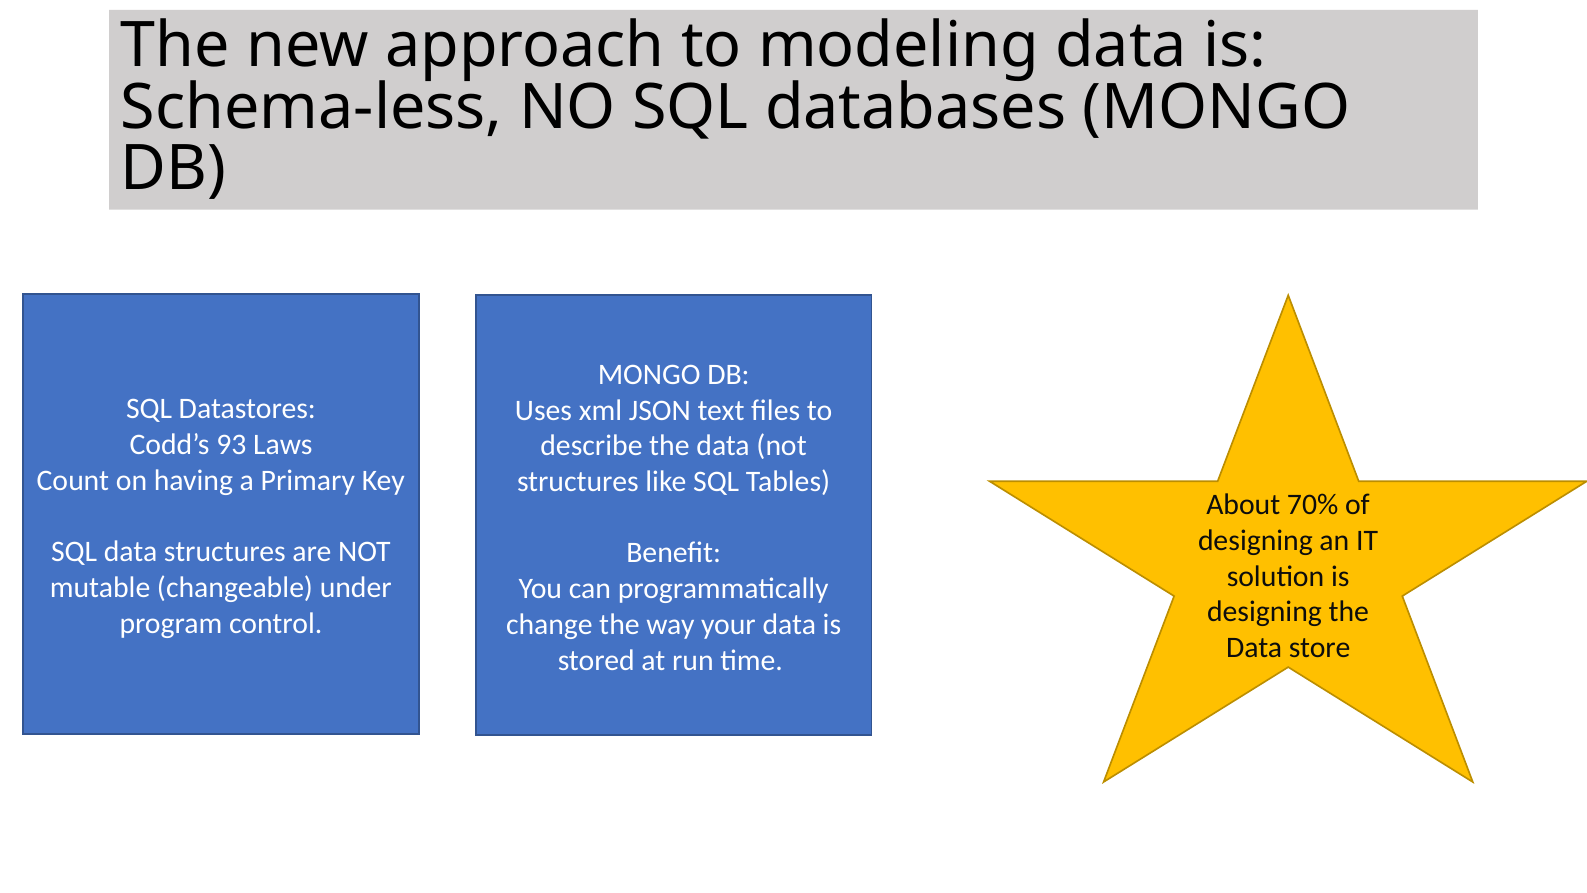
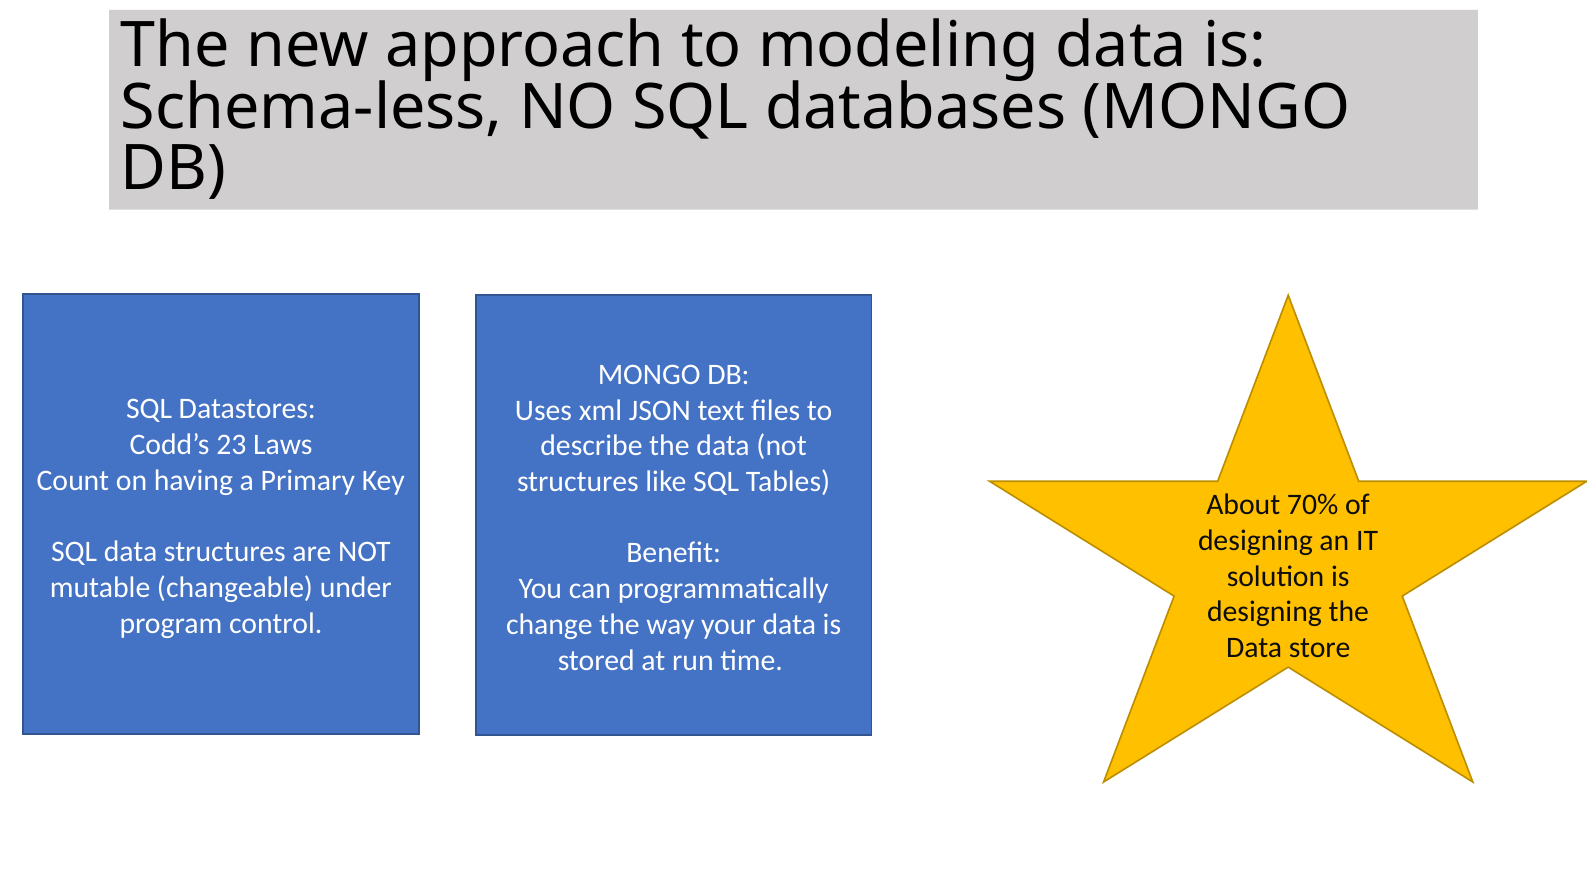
93: 93 -> 23
